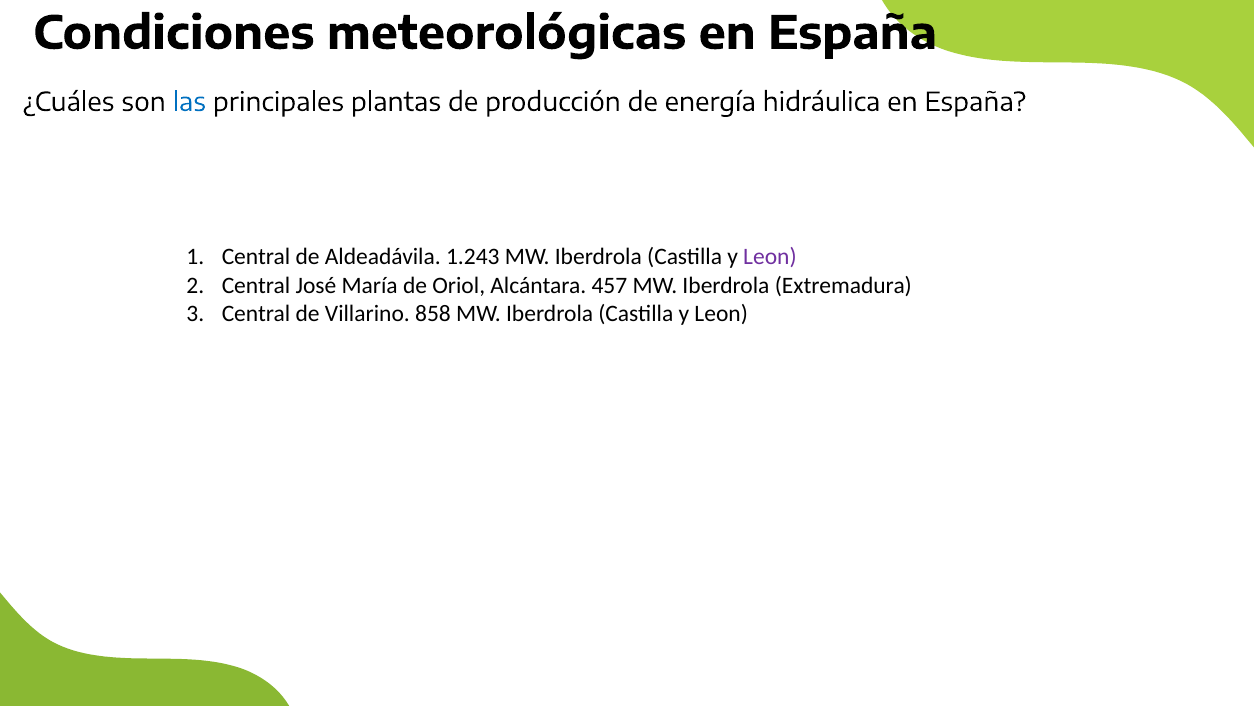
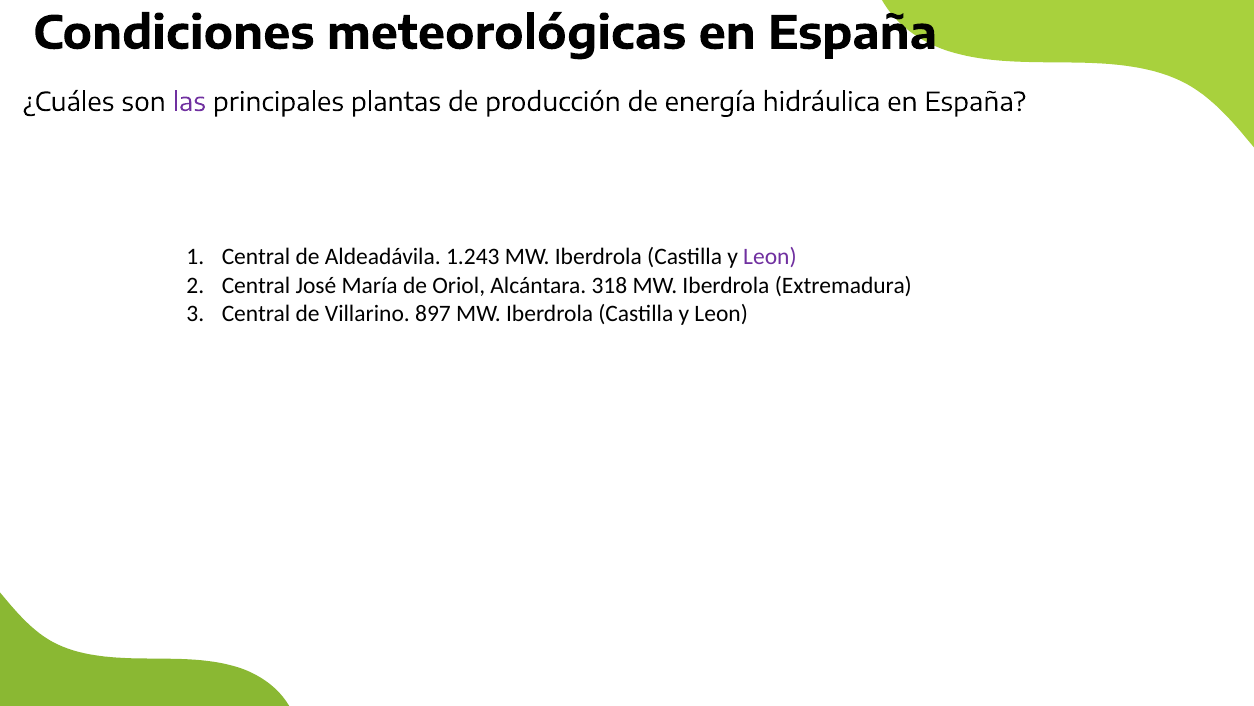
las colour: blue -> purple
457: 457 -> 318
858: 858 -> 897
